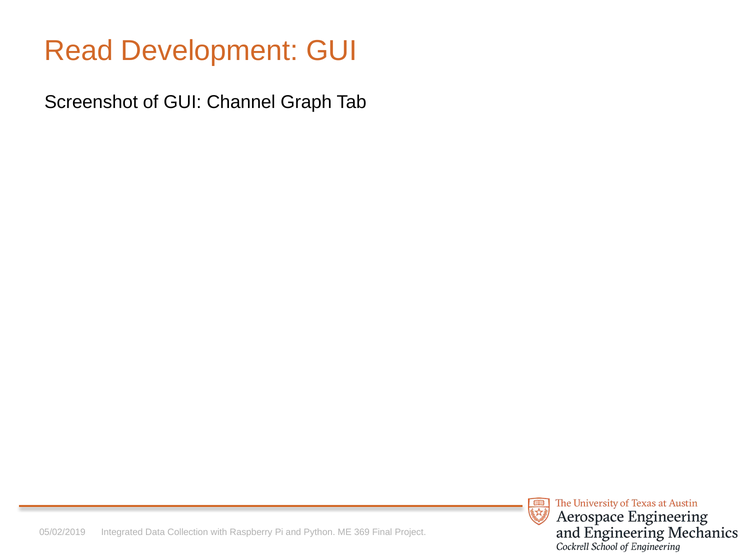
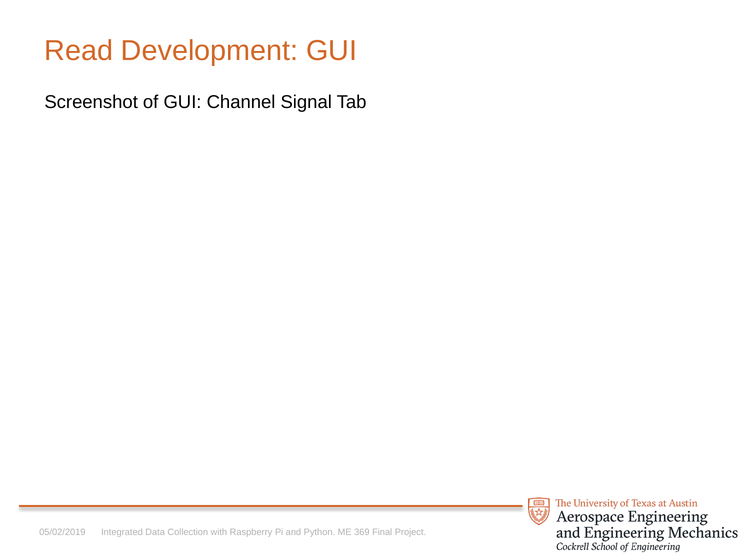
Graph: Graph -> Signal
